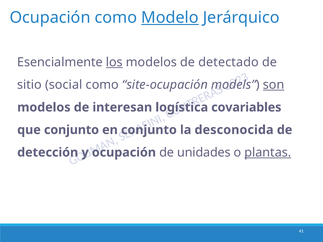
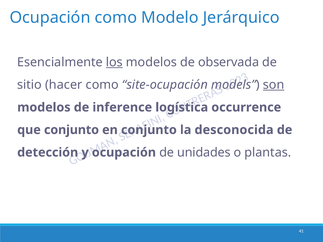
Modelo underline: present -> none
detectado: detectado -> observada
social: social -> hacer
interesan: interesan -> inference
covariables: covariables -> occurrence
plantas underline: present -> none
